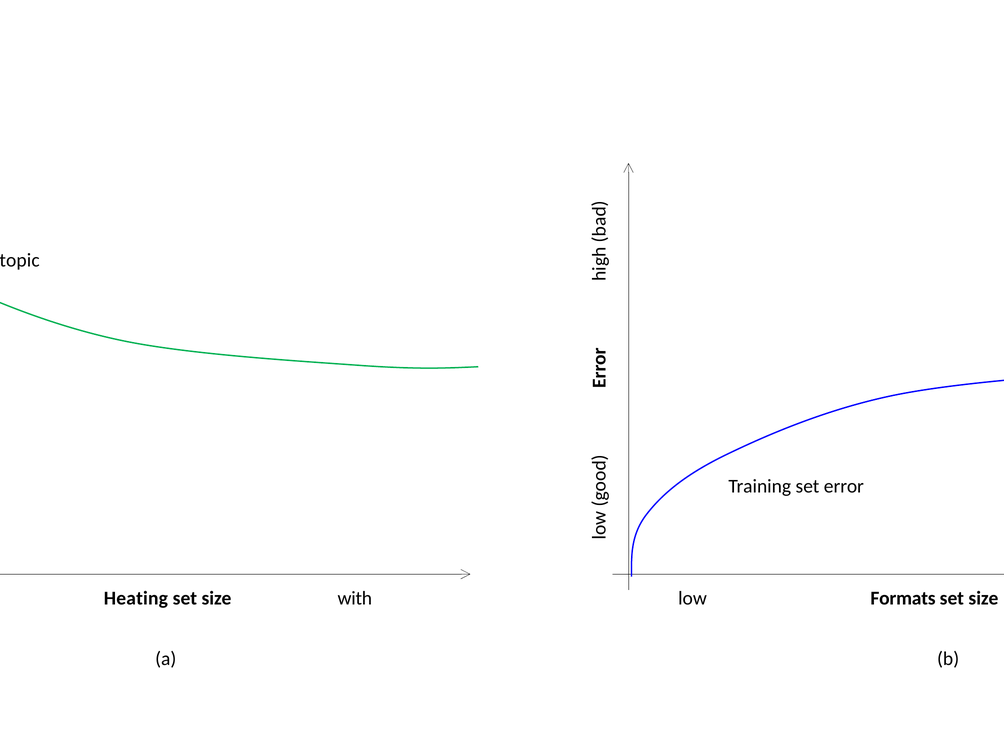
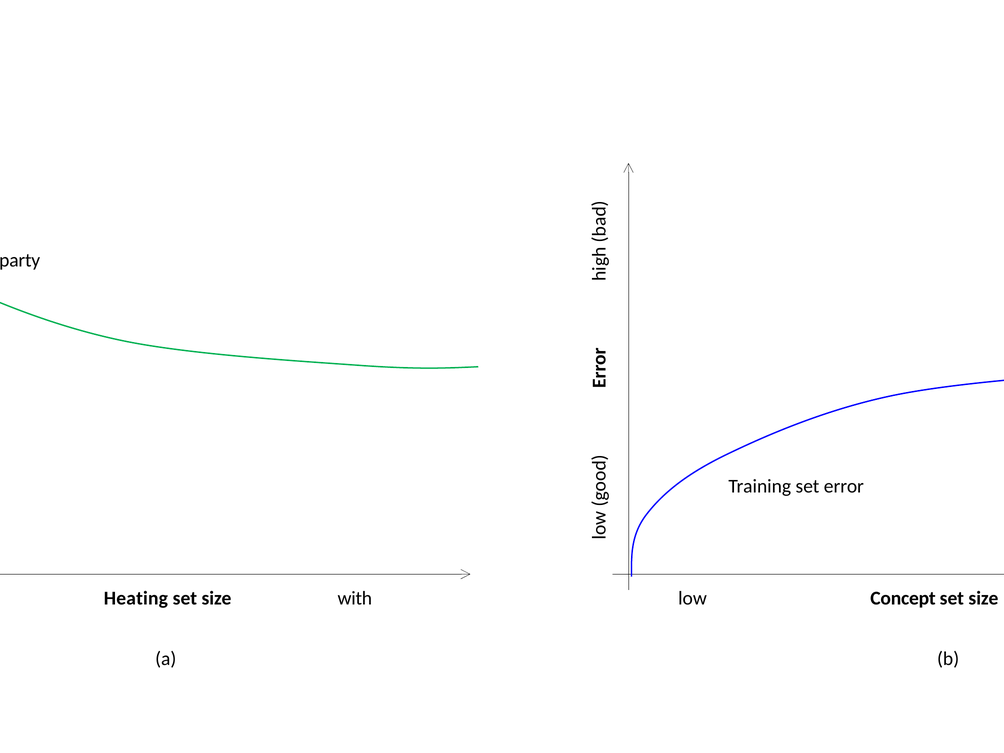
topic: topic -> party
Formats: Formats -> Concept
